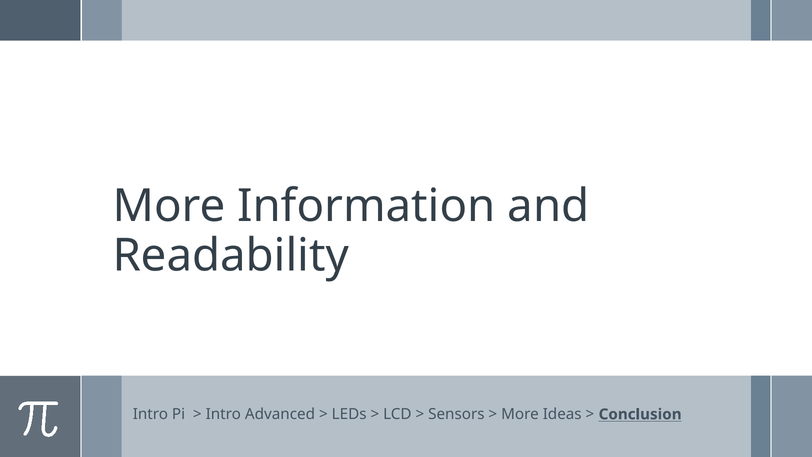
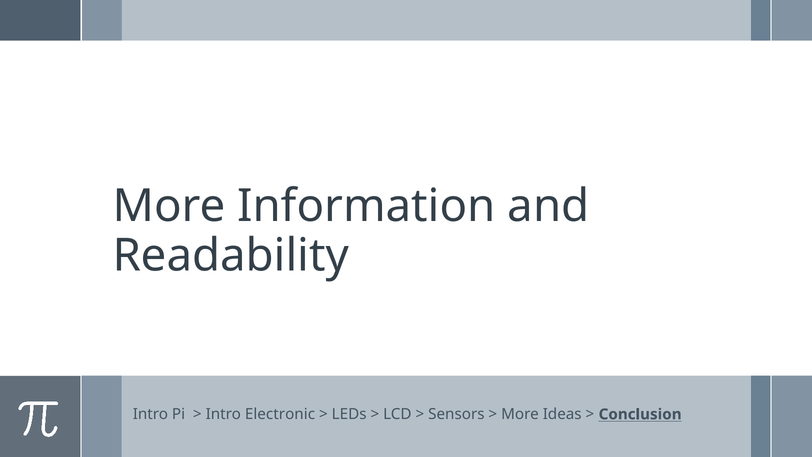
Advanced: Advanced -> Electronic
